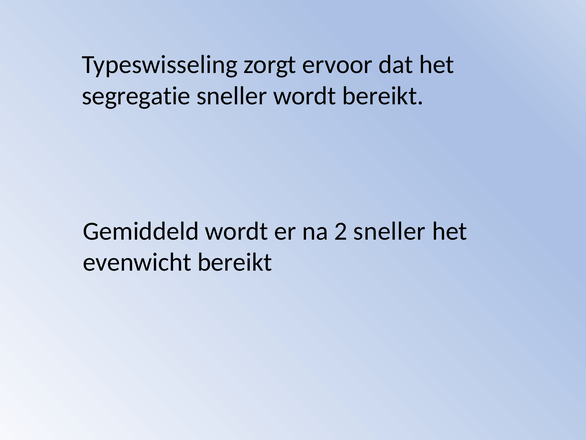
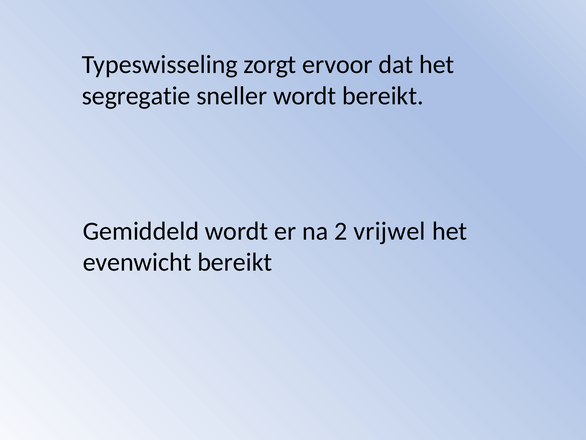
2 sneller: sneller -> vrijwel
